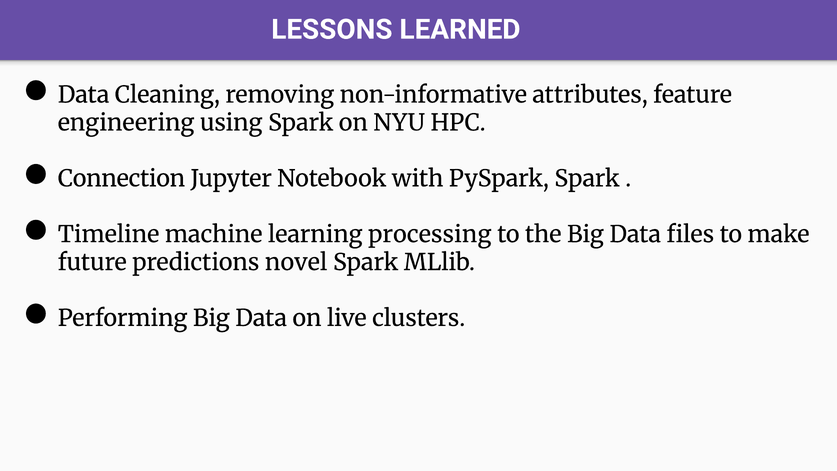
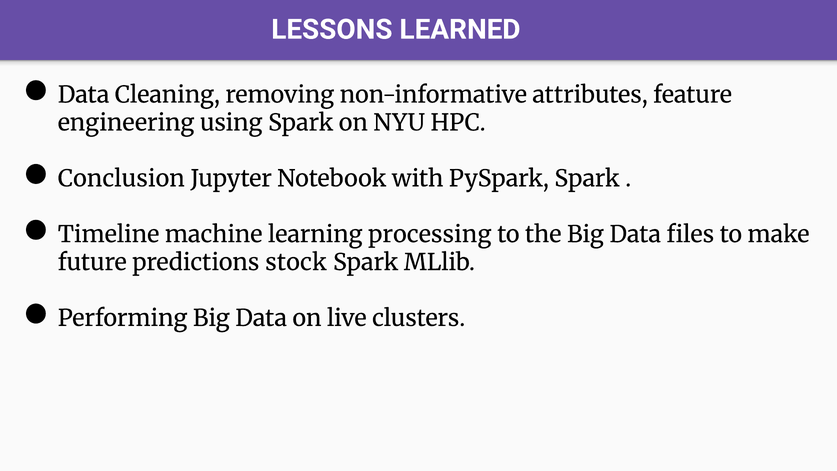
Connection: Connection -> Conclusion
novel: novel -> stock
